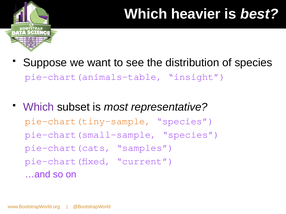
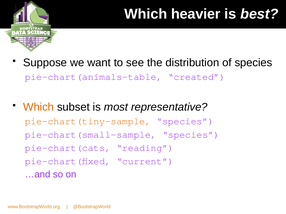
insight: insight -> created
Which at (39, 107) colour: purple -> orange
samples: samples -> reading
